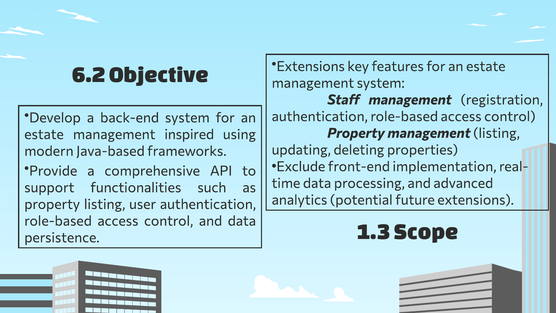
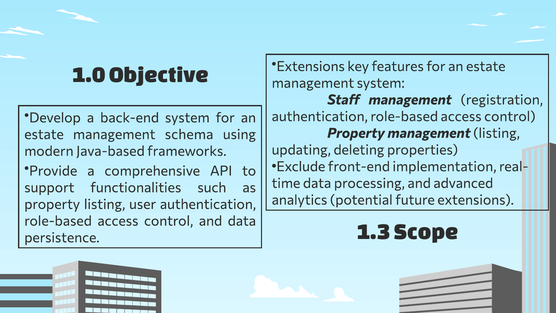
6.2: 6.2 -> 1.0
inspired: inspired -> schema
